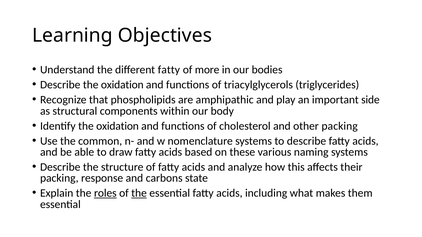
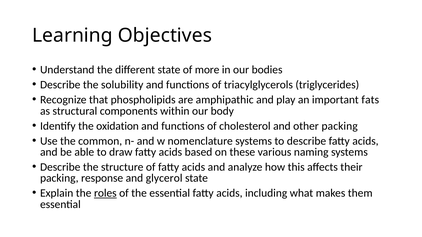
different fatty: fatty -> state
Describe the oxidation: oxidation -> solubility
side: side -> fats
carbons: carbons -> glycerol
the at (139, 194) underline: present -> none
